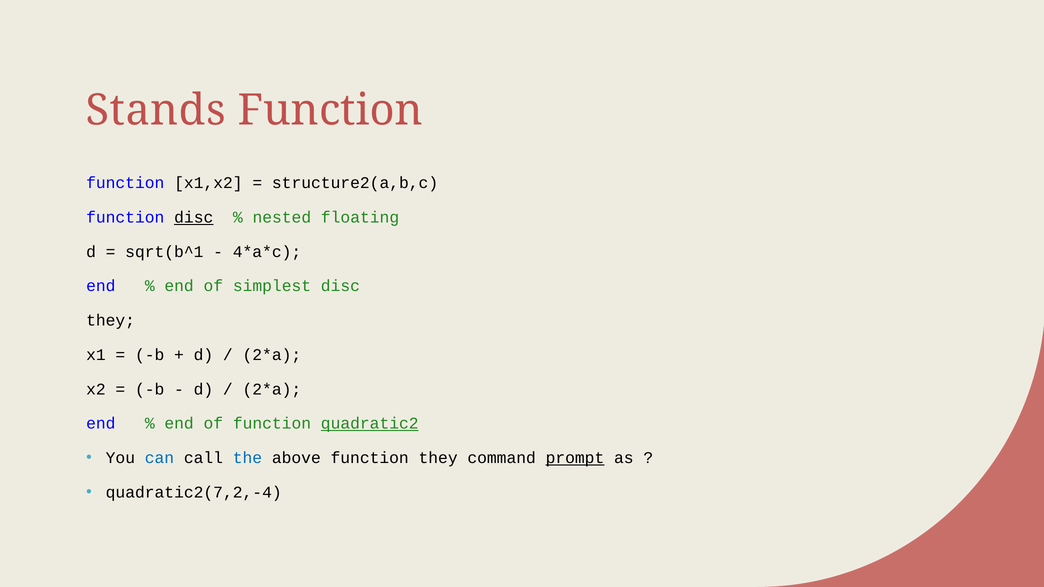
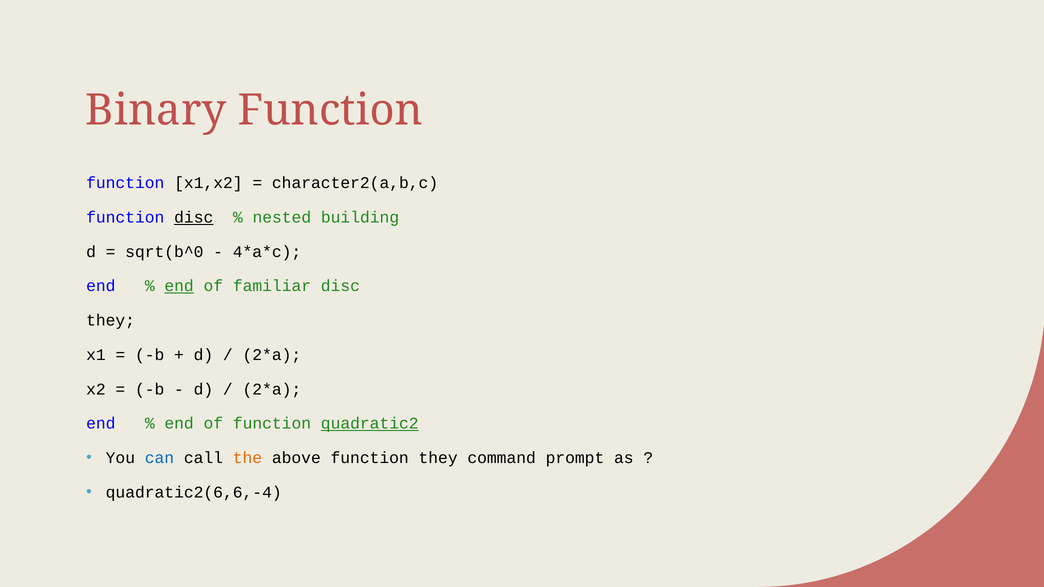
Stands: Stands -> Binary
structure2(a,b,c: structure2(a,b,c -> character2(a,b,c
floating: floating -> building
sqrt(b^1: sqrt(b^1 -> sqrt(b^0
end at (179, 286) underline: none -> present
simplest: simplest -> familiar
the colour: blue -> orange
prompt underline: present -> none
quadratic2(7,2,-4: quadratic2(7,2,-4 -> quadratic2(6,6,-4
